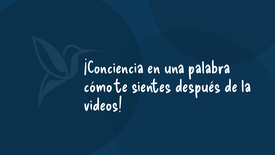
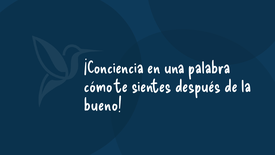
videos: videos -> bueno
